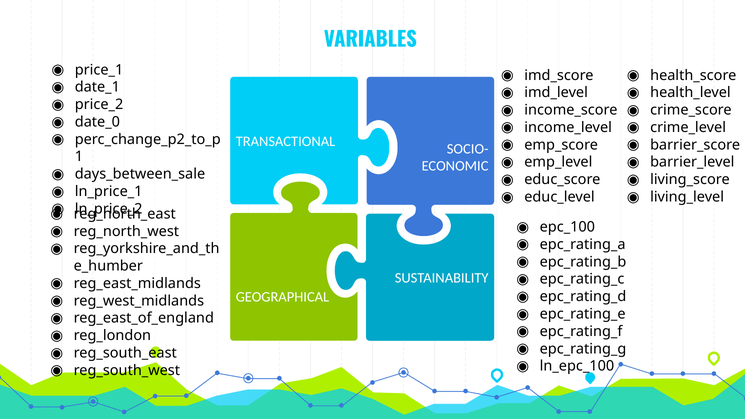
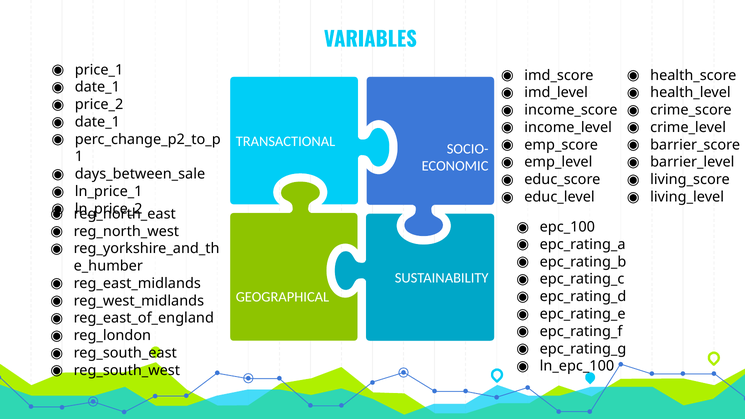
date_0 at (97, 122): date_0 -> date_1
